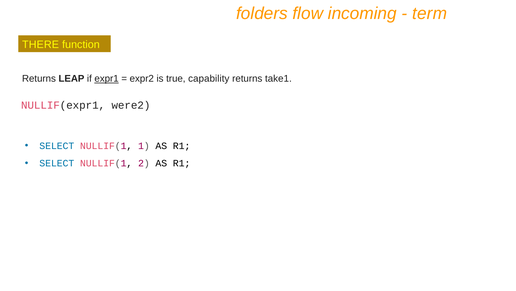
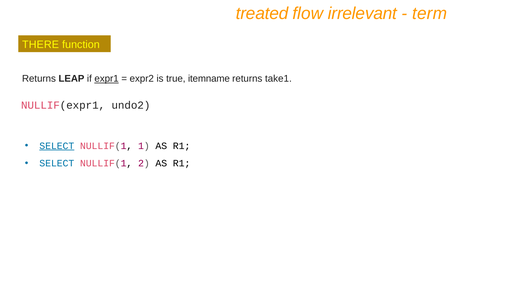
folders: folders -> treated
incoming: incoming -> irrelevant
capability: capability -> itemname
were2: were2 -> undo2
SELECT at (57, 146) underline: none -> present
